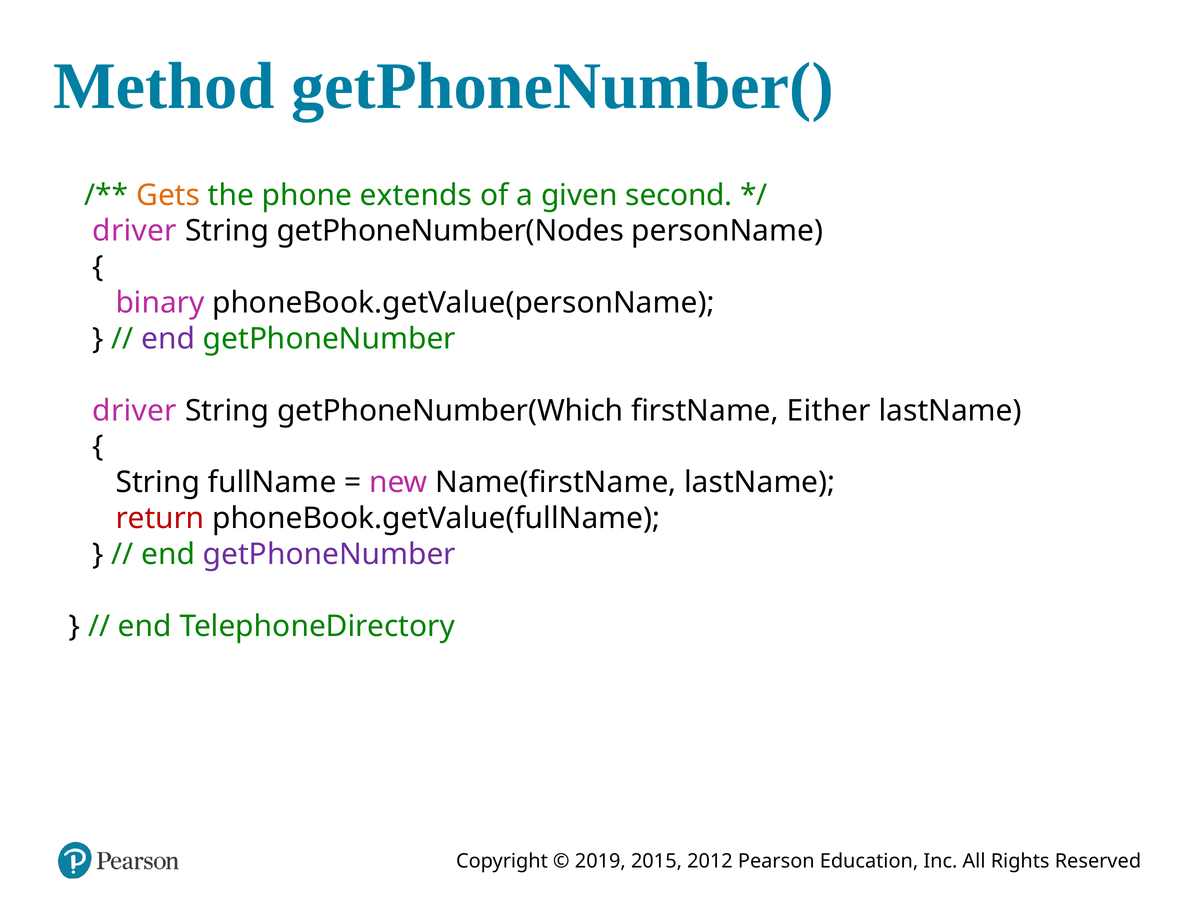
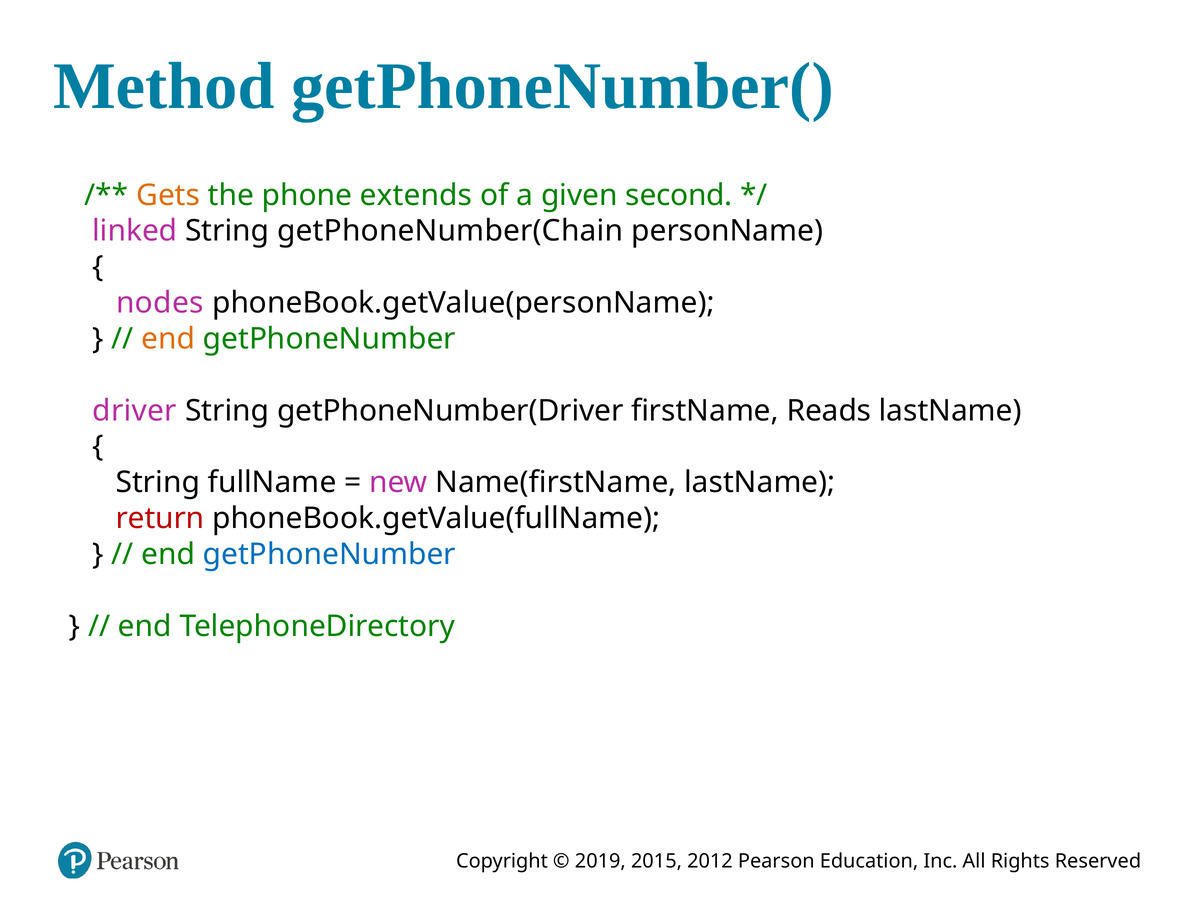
driver at (135, 231): driver -> linked
getPhoneNumber(Nodes: getPhoneNumber(Nodes -> getPhoneNumber(Chain
binary: binary -> nodes
end at (168, 339) colour: purple -> orange
getPhoneNumber(Which: getPhoneNumber(Which -> getPhoneNumber(Driver
Either: Either -> Reads
getPhoneNumber at (329, 555) colour: purple -> blue
